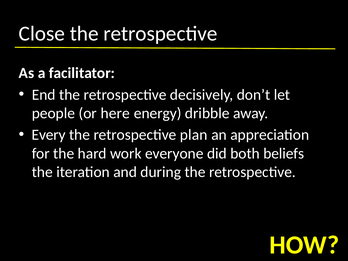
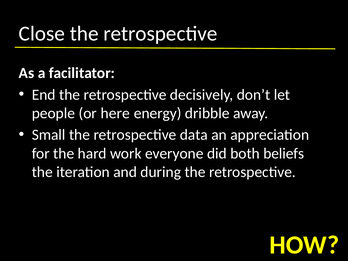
Every: Every -> Small
plan: plan -> data
